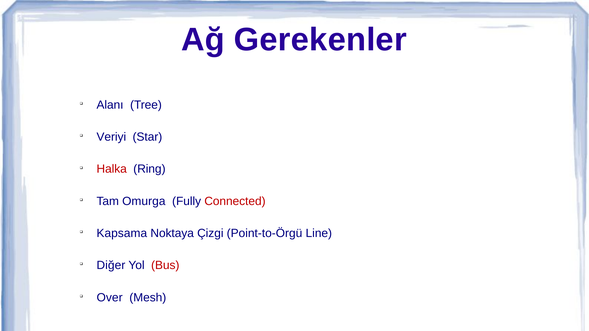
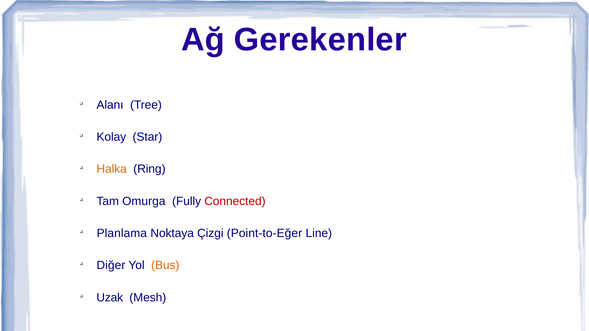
Veriyi: Veriyi -> Kolay
Halka colour: red -> orange
Kapsama: Kapsama -> Planlama
Point-to-Örgü: Point-to-Örgü -> Point-to-Eğer
Bus colour: red -> orange
Over: Over -> Uzak
